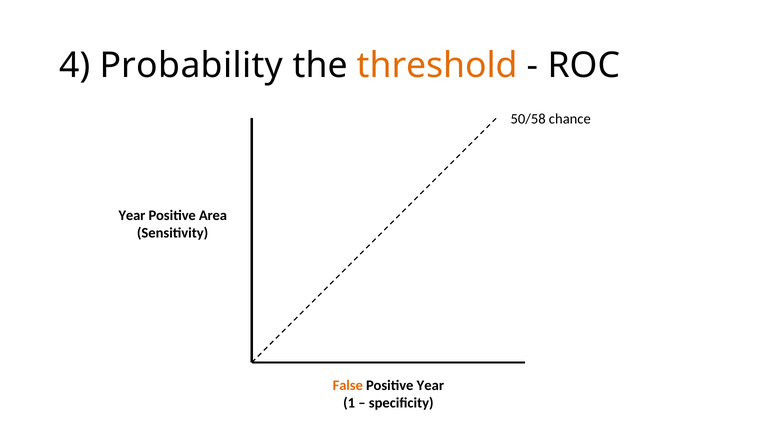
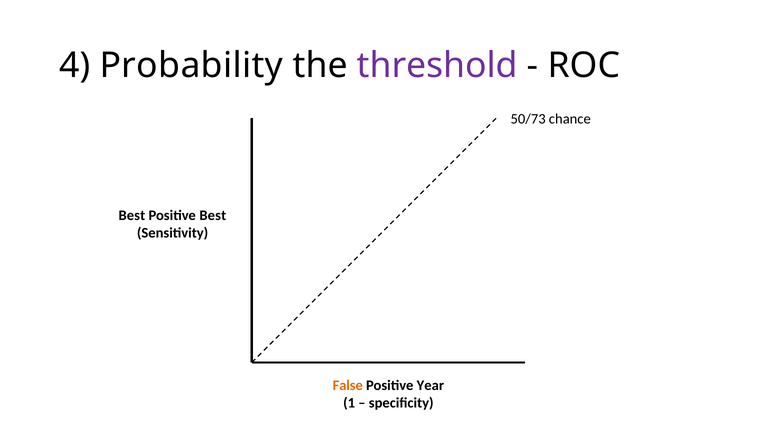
threshold colour: orange -> purple
50/58: 50/58 -> 50/73
Year at (132, 215): Year -> Best
Positive Area: Area -> Best
